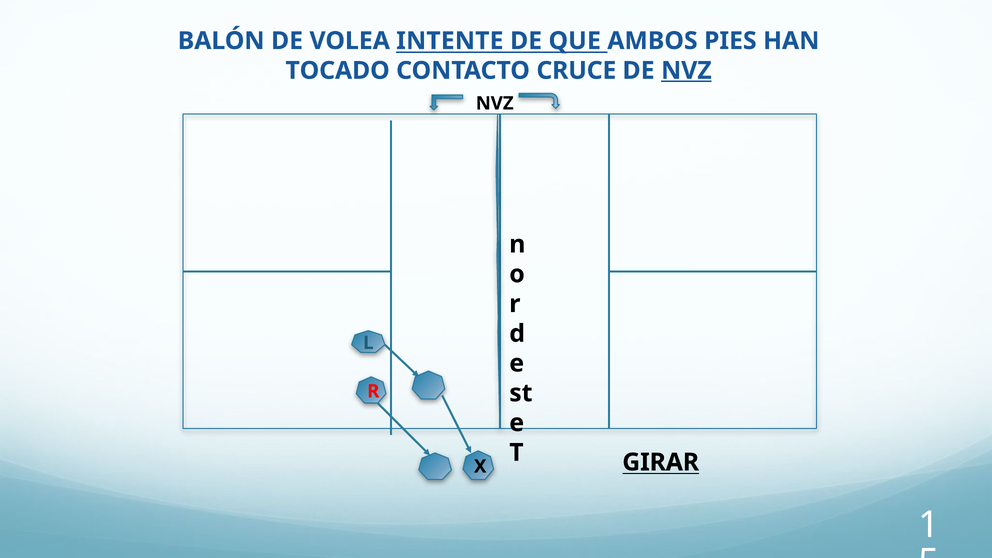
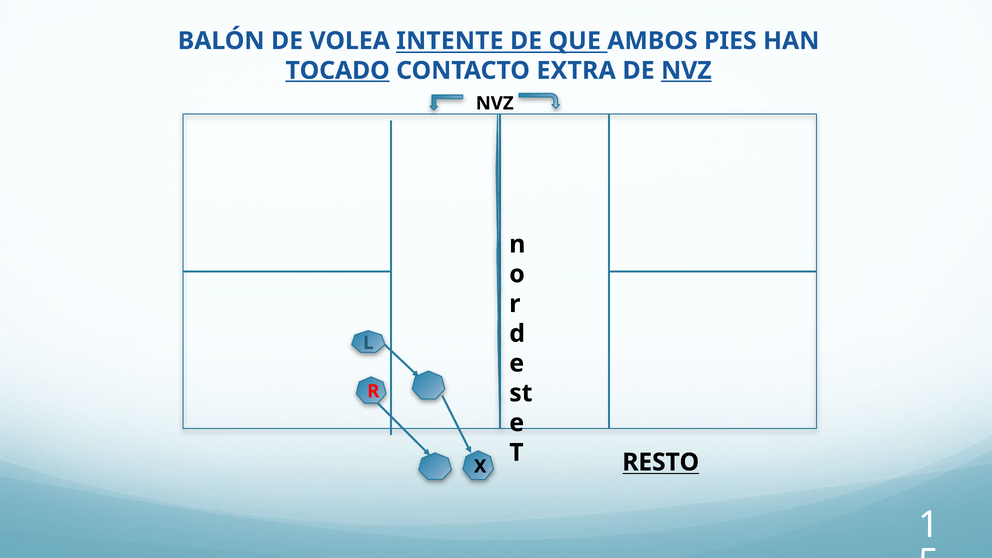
TOCADO underline: none -> present
CRUCE: CRUCE -> EXTRA
GIRAR: GIRAR -> RESTO
